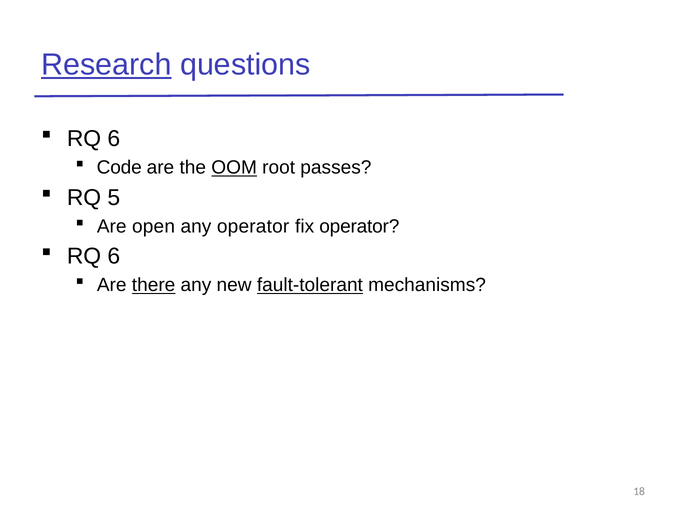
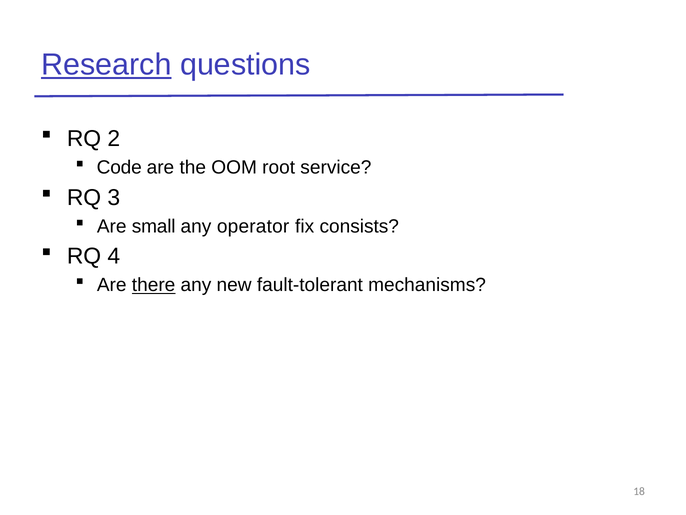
6 at (114, 139): 6 -> 2
OOM underline: present -> none
passes: passes -> service
5: 5 -> 3
open: open -> small
fix operator: operator -> consists
6 at (114, 256): 6 -> 4
fault-tolerant underline: present -> none
